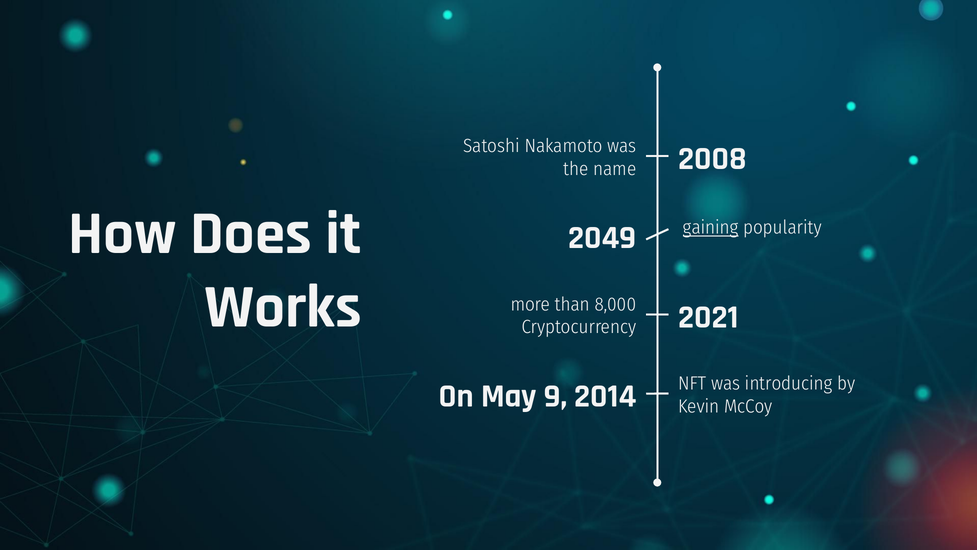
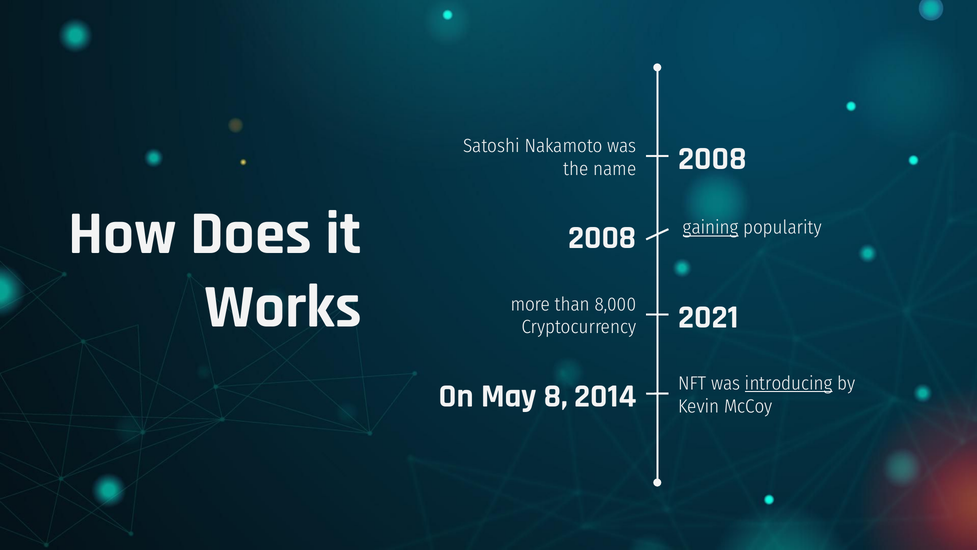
2049 at (602, 238): 2049 -> 2008
introducing underline: none -> present
9: 9 -> 8
